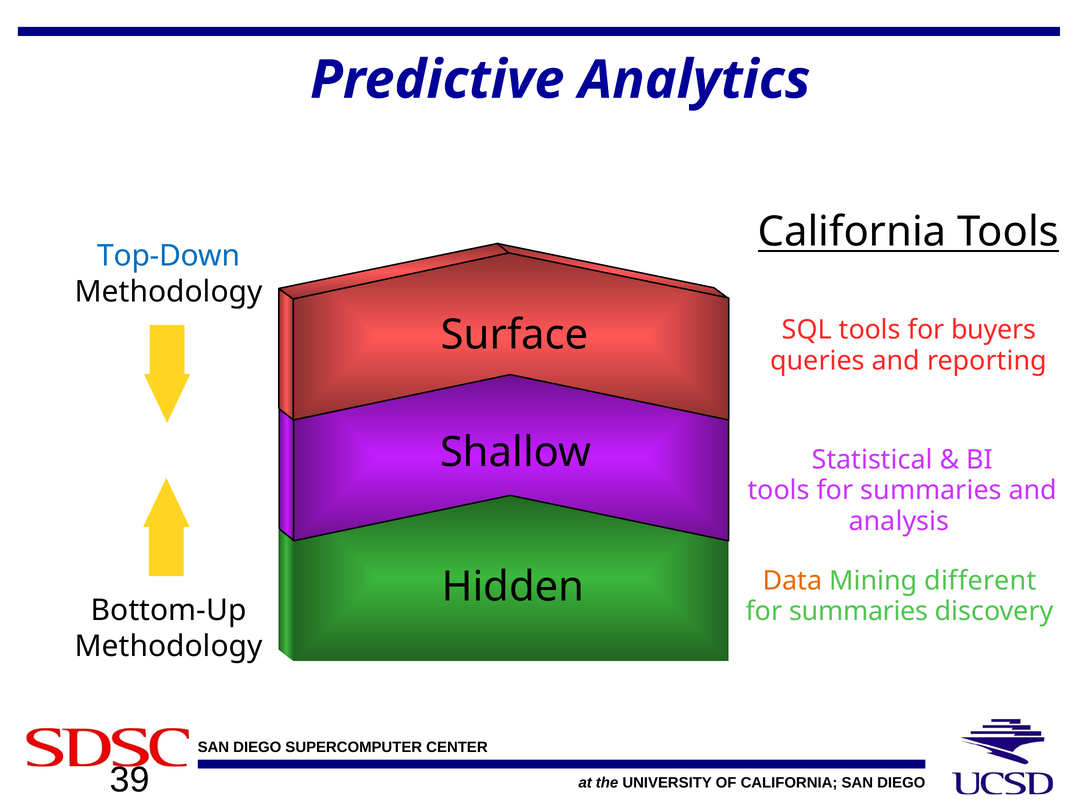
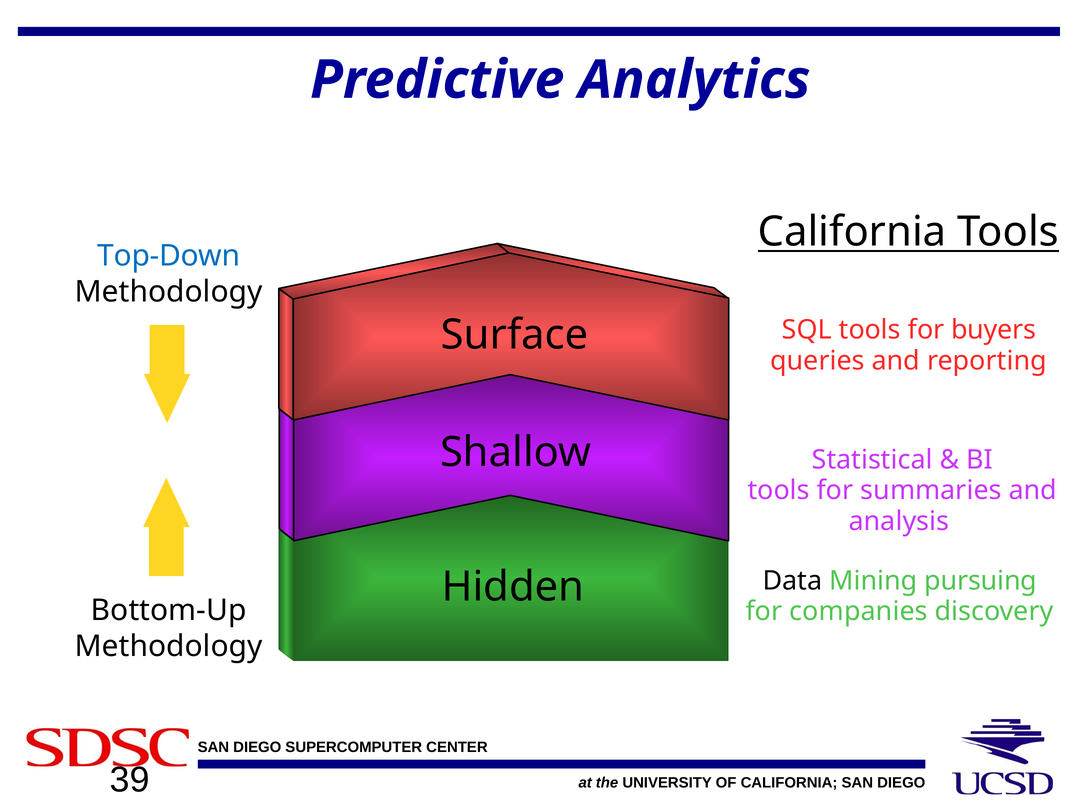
Data at (792, 580) colour: orange -> black
different: different -> pursuing
summaries at (859, 611): summaries -> companies
